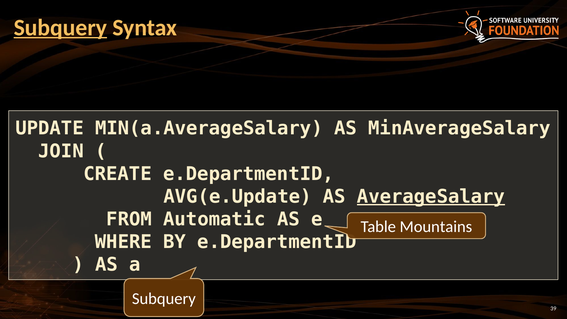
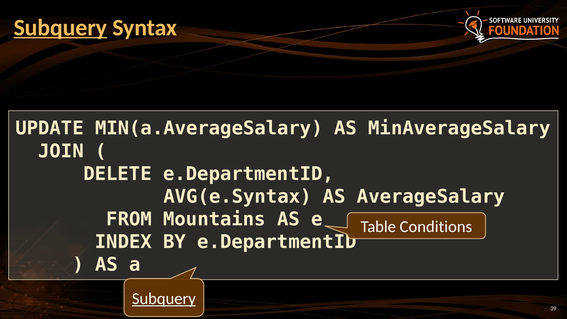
CREATE: CREATE -> DELETE
AVG(e.Update: AVG(e.Update -> AVG(e.Syntax
AverageSalary underline: present -> none
Automatic: Automatic -> Mountains
Mountains: Mountains -> Conditions
WHERE: WHERE -> INDEX
Subquery at (164, 299) underline: none -> present
